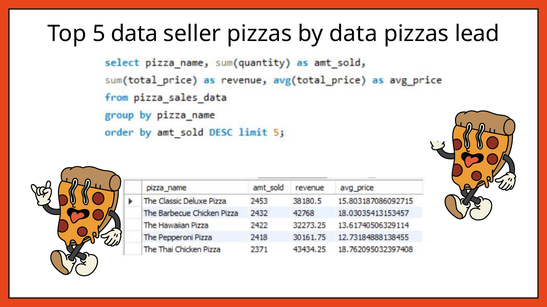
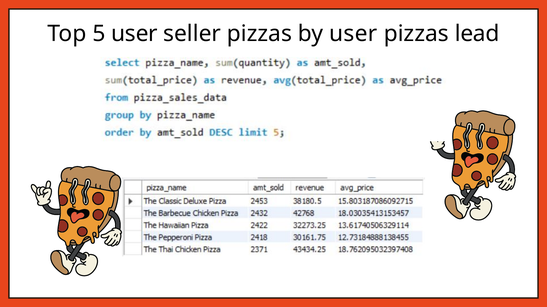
5 data: data -> user
by data: data -> user
